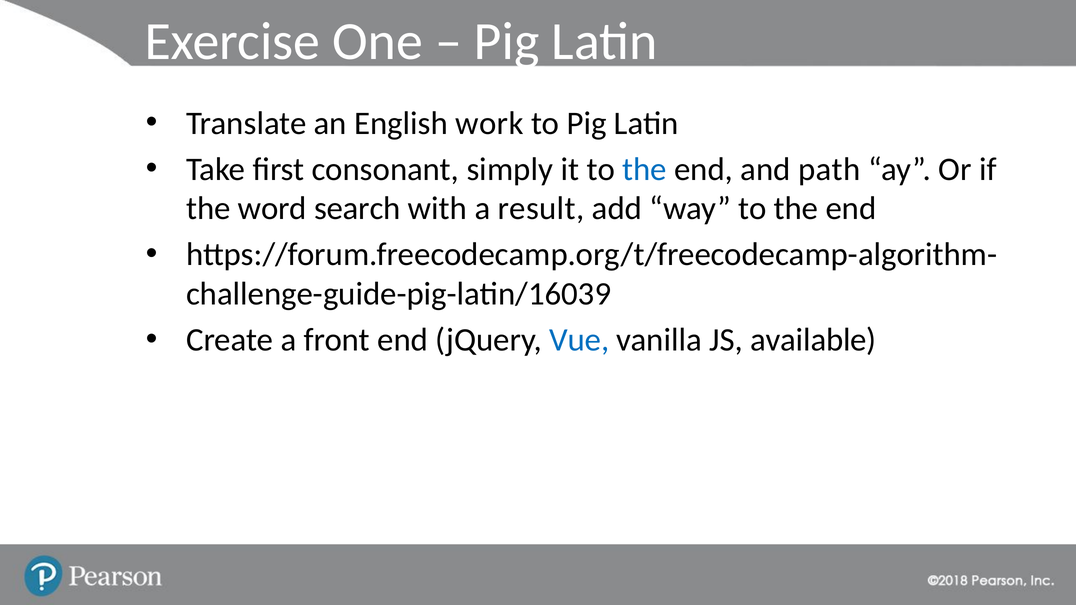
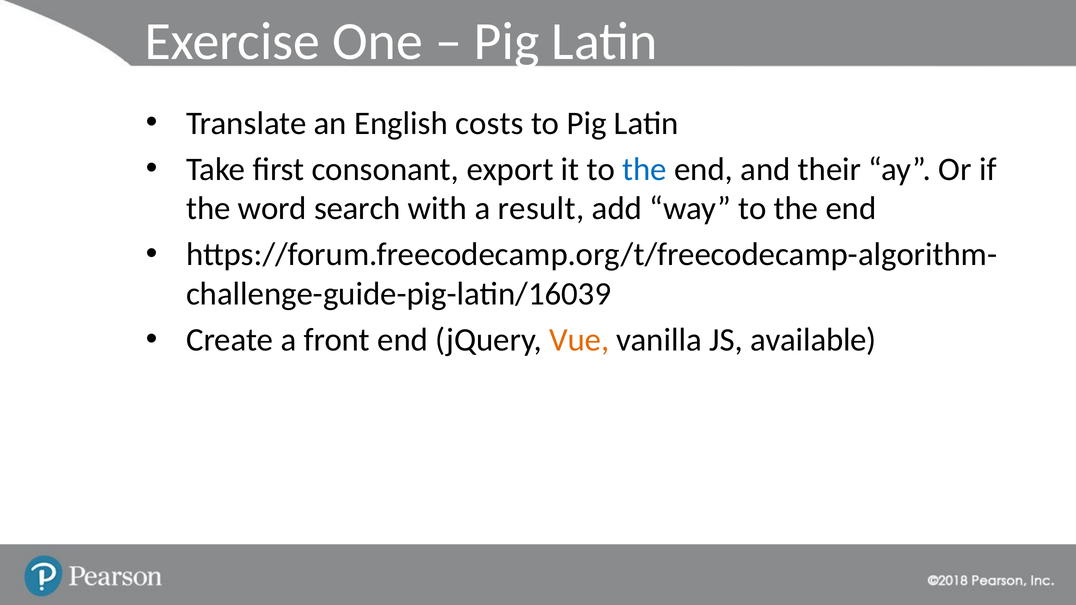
work: work -> costs
simply: simply -> export
path: path -> their
Vue colour: blue -> orange
